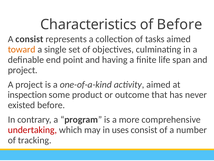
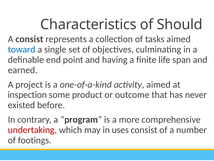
of Before: Before -> Should
toward colour: orange -> blue
project at (23, 70): project -> earned
tracking: tracking -> footings
